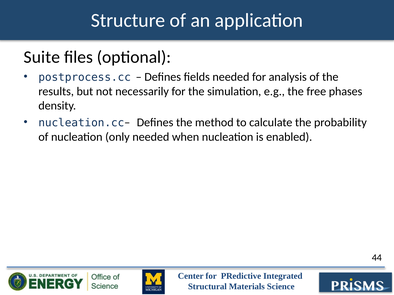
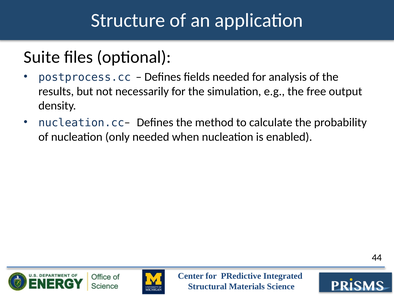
phases: phases -> output
